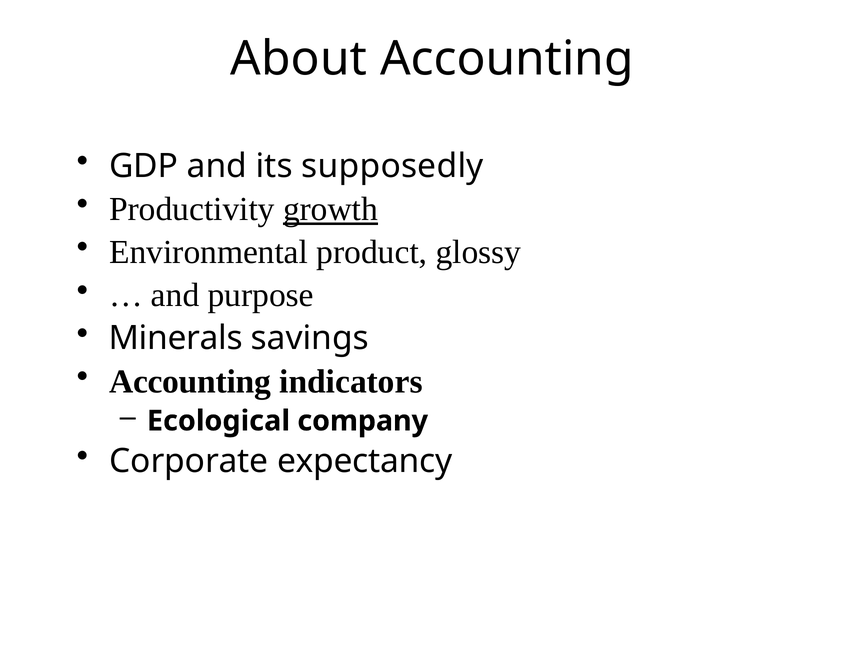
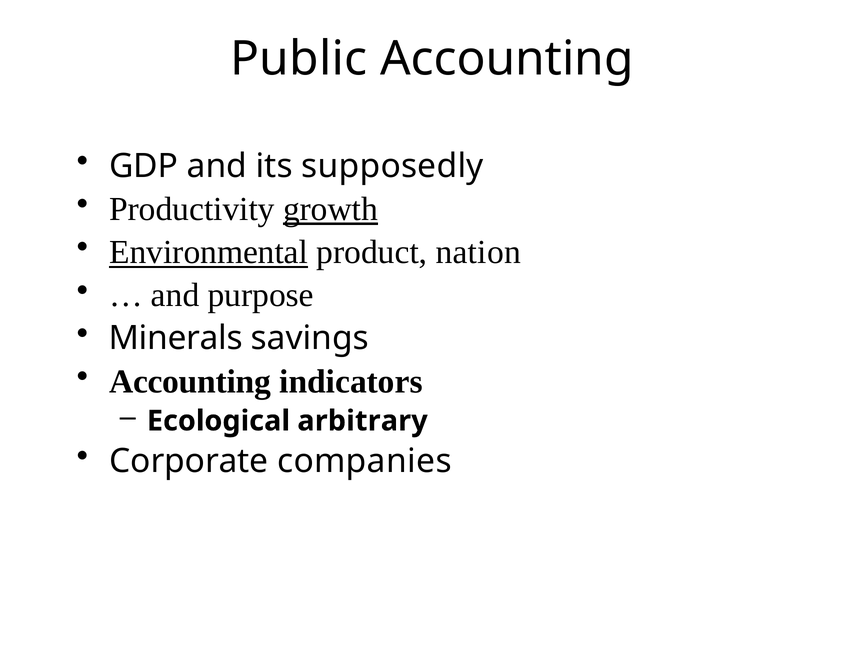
About: About -> Public
Environmental underline: none -> present
glossy: glossy -> nation
company: company -> arbitrary
expectancy: expectancy -> companies
